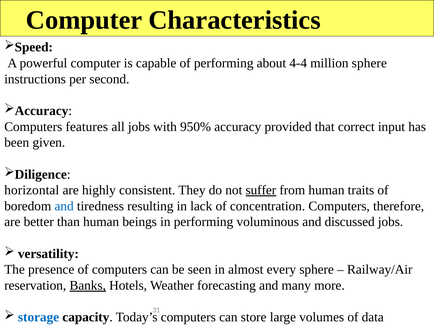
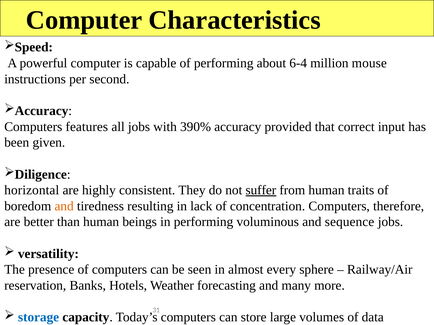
4-4: 4-4 -> 6-4
million sphere: sphere -> mouse
950%: 950% -> 390%
and at (64, 206) colour: blue -> orange
discussed: discussed -> sequence
Banks underline: present -> none
